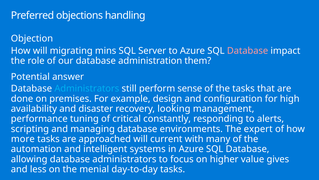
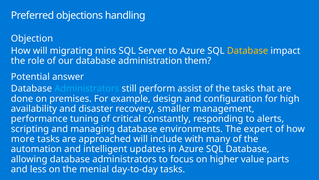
Database at (248, 51) colour: pink -> yellow
sense: sense -> assist
looking: looking -> smaller
current: current -> include
systems: systems -> updates
gives: gives -> parts
